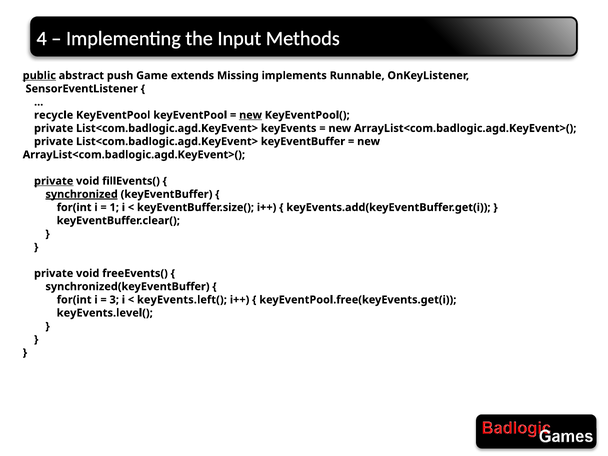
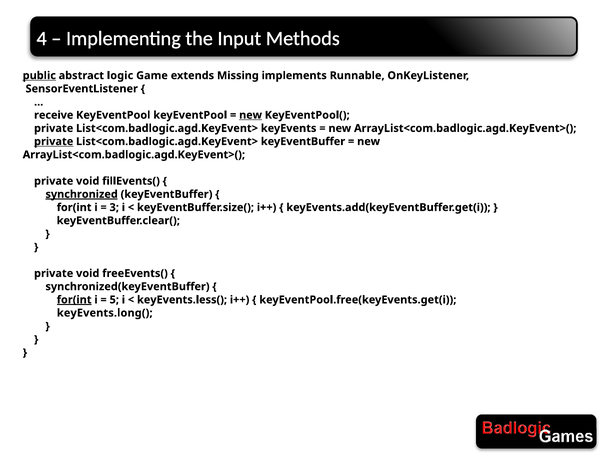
push: push -> logic
recycle: recycle -> receive
private at (54, 141) underline: none -> present
private at (54, 181) underline: present -> none
1: 1 -> 3
for(int at (74, 300) underline: none -> present
3: 3 -> 5
keyEvents.left(: keyEvents.left( -> keyEvents.less(
keyEvents.level(: keyEvents.level( -> keyEvents.long(
